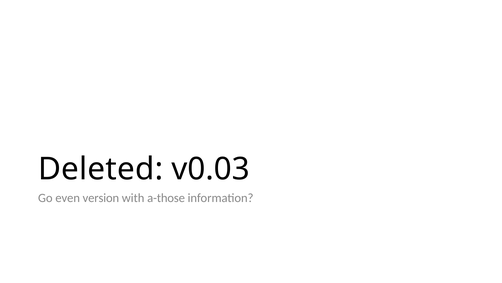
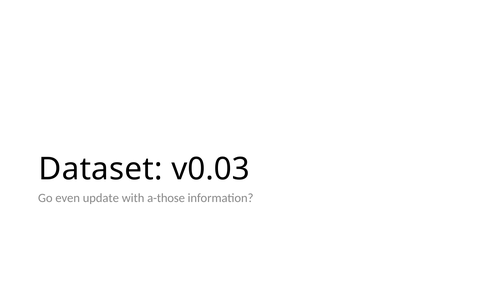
Deleted: Deleted -> Dataset
version: version -> update
